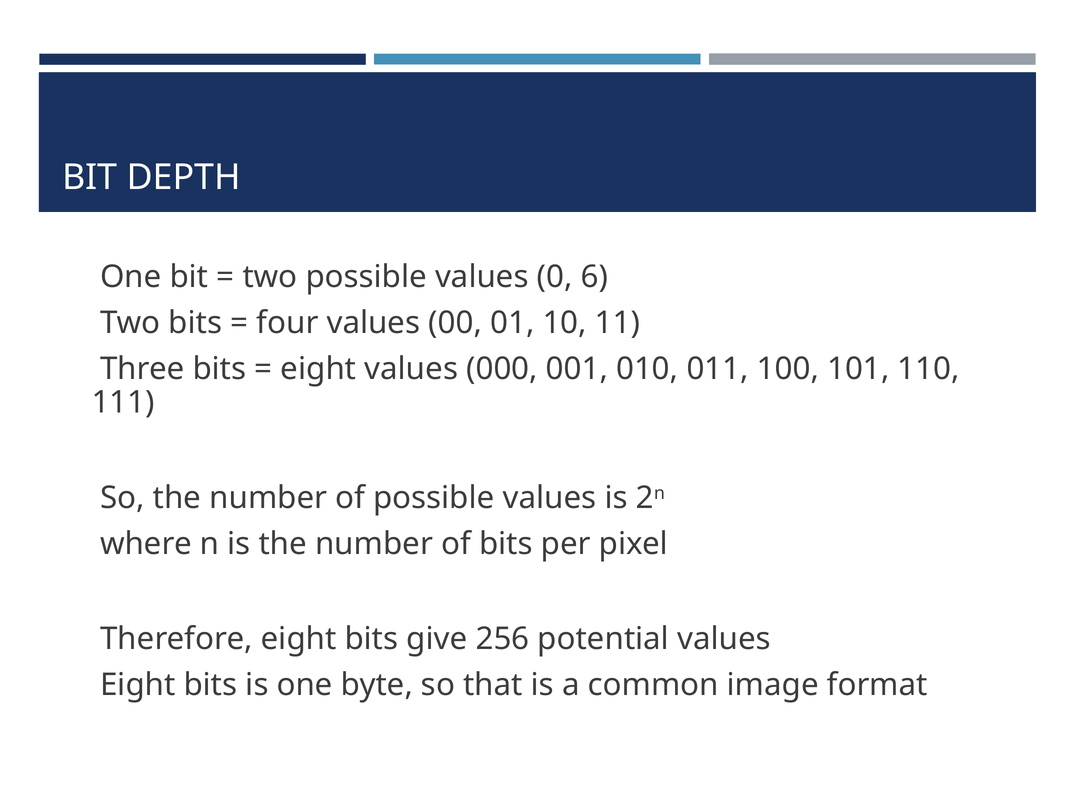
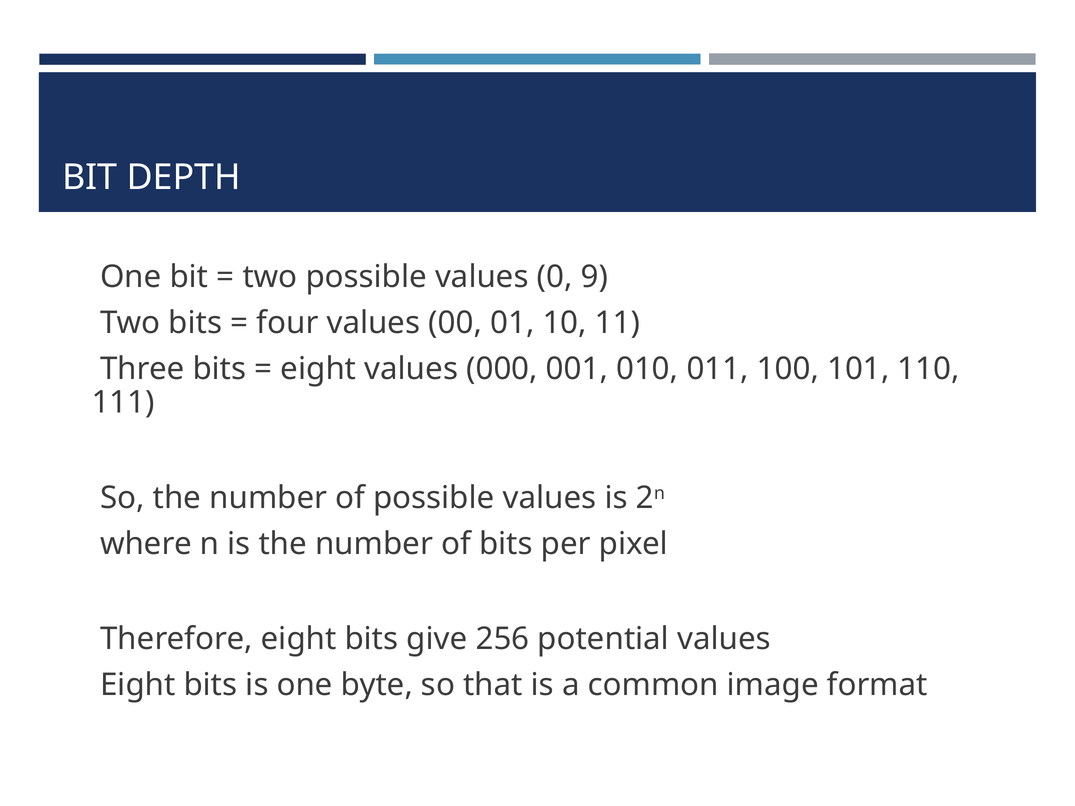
6: 6 -> 9
